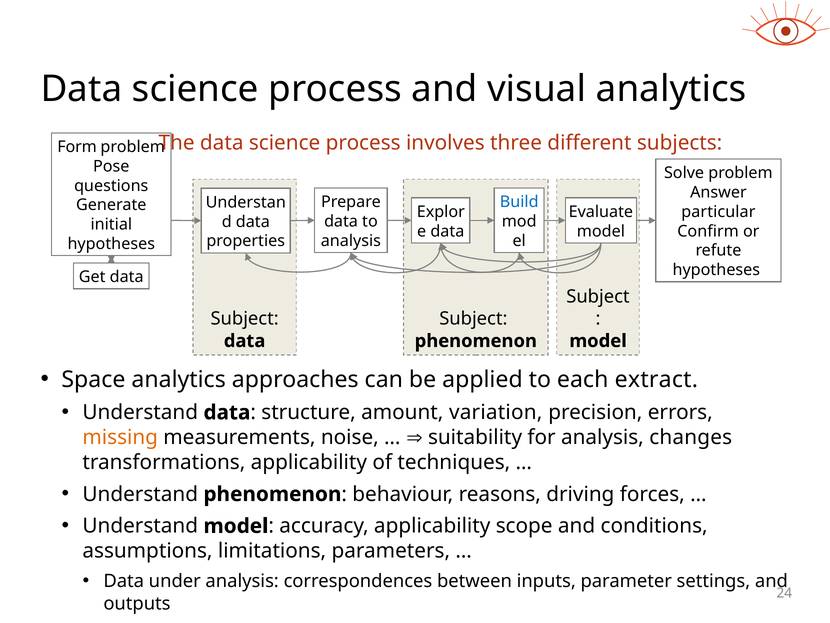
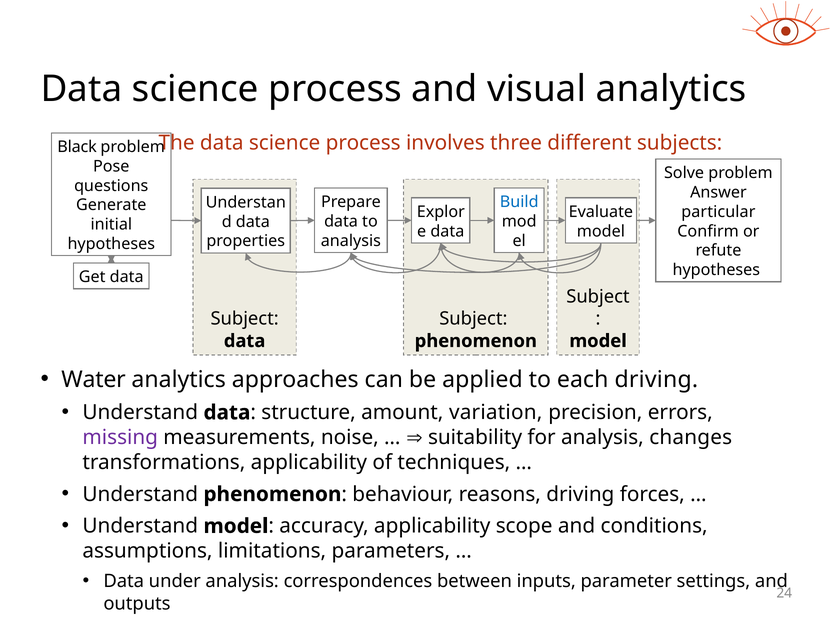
Form: Form -> Black
Space: Space -> Water
each extract: extract -> driving
missing colour: orange -> purple
